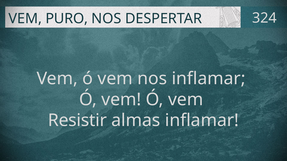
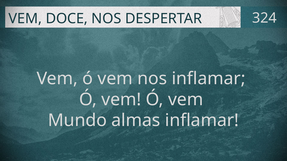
PURO: PURO -> DOCE
Resistir: Resistir -> Mundo
